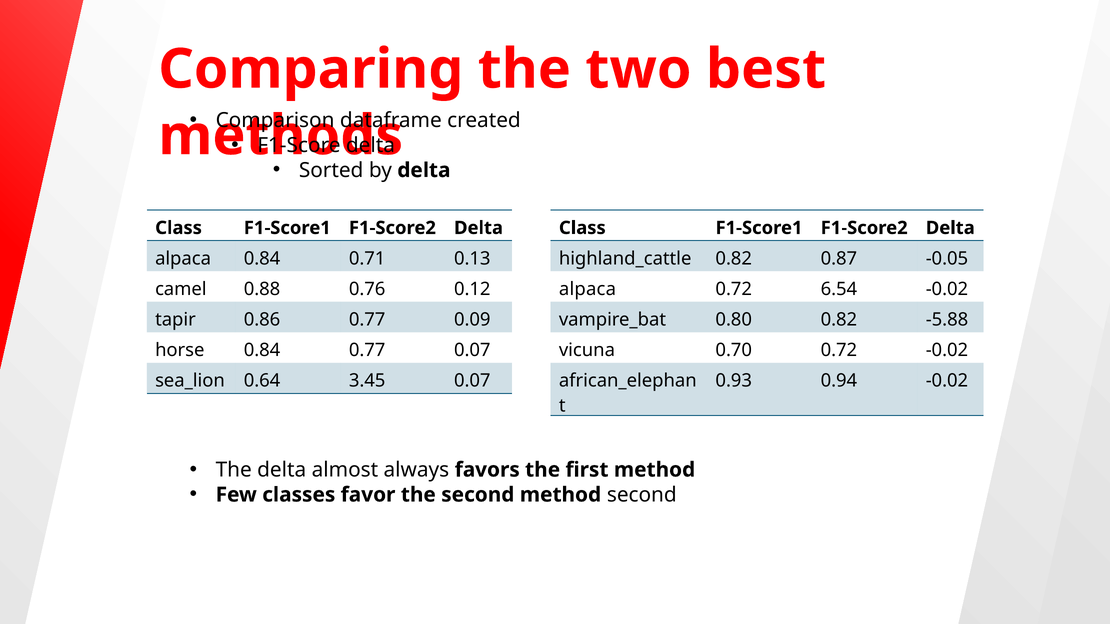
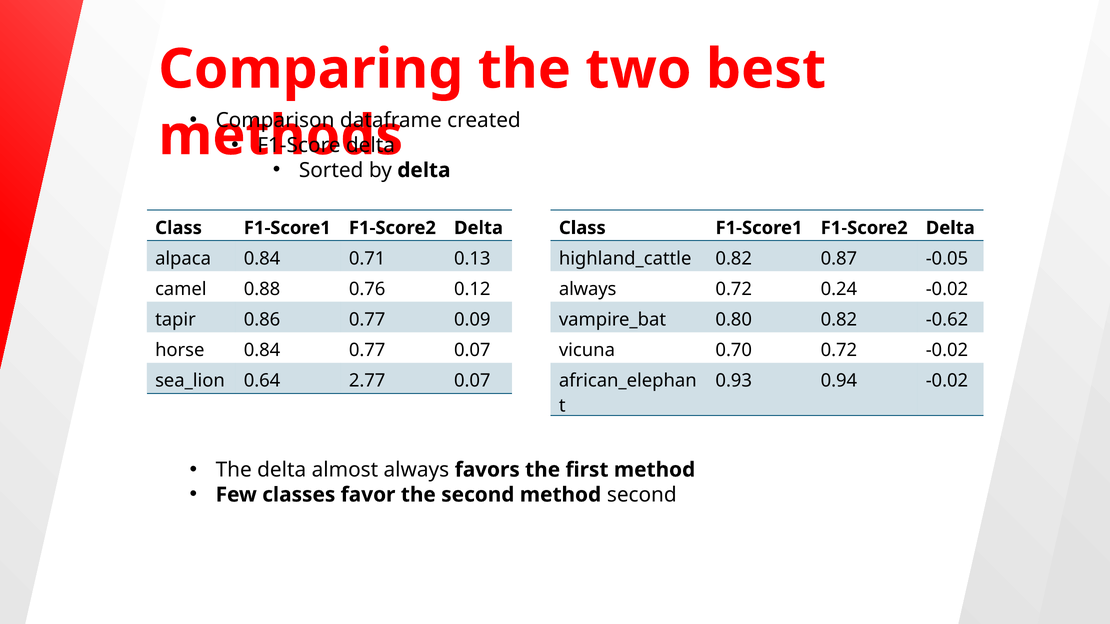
alpaca at (588, 289): alpaca -> always
6.54: 6.54 -> 0.24
-5.88: -5.88 -> -0.62
3.45: 3.45 -> 2.77
